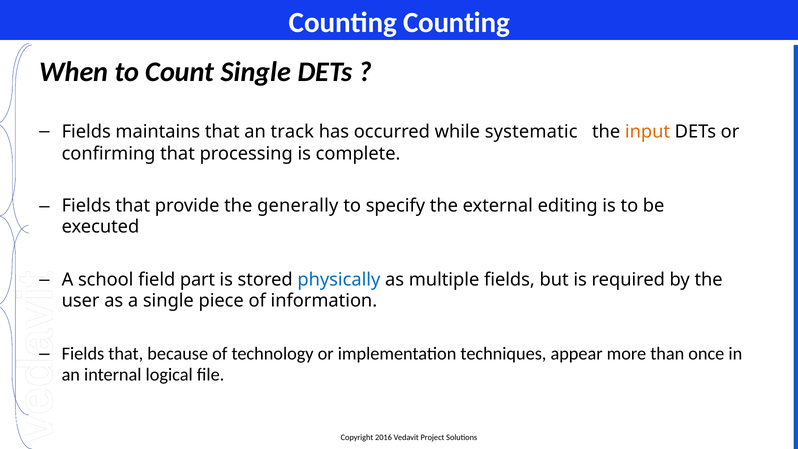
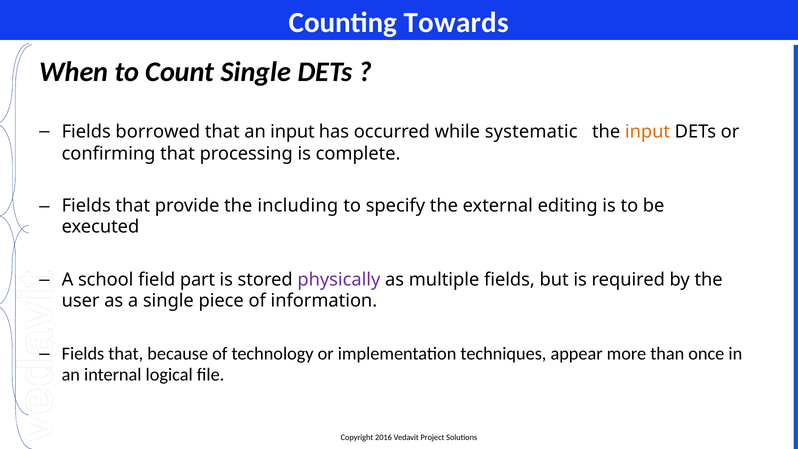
Counting Counting: Counting -> Towards
maintains: maintains -> borrowed
an track: track -> input
generally: generally -> including
physically colour: blue -> purple
